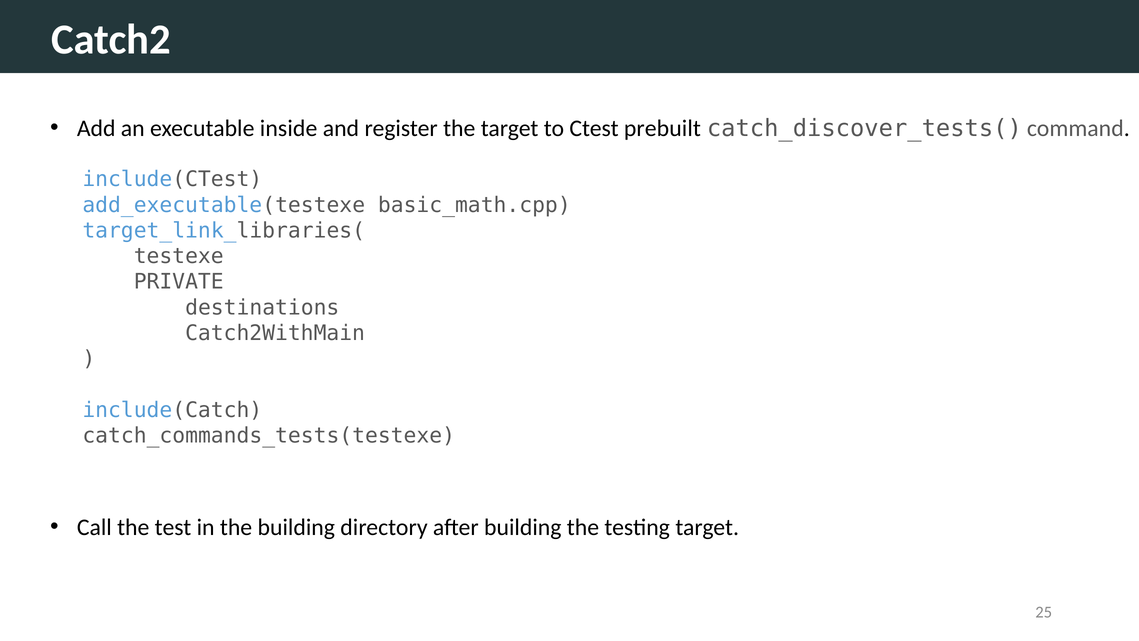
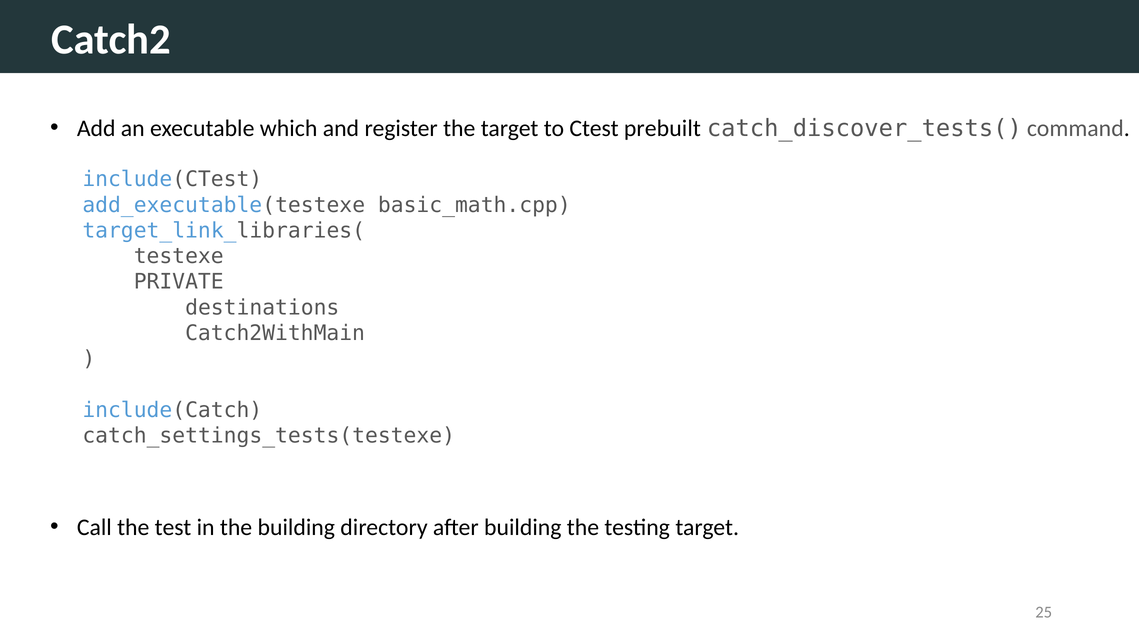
inside: inside -> which
catch_commands_tests(testexe: catch_commands_tests(testexe -> catch_settings_tests(testexe
